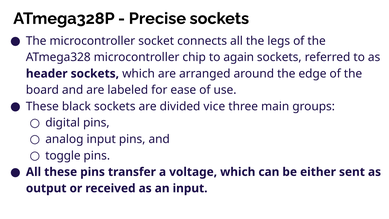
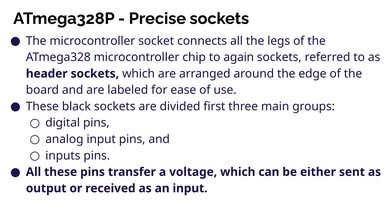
vice: vice -> first
toggle: toggle -> inputs
